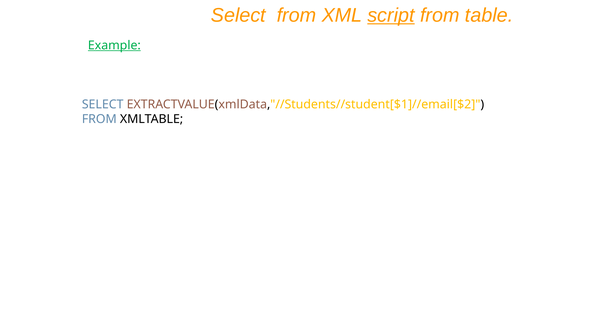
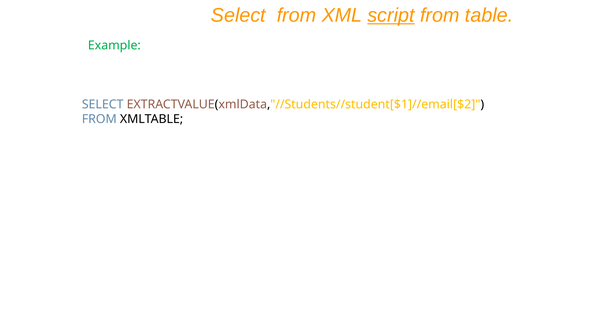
Example underline: present -> none
